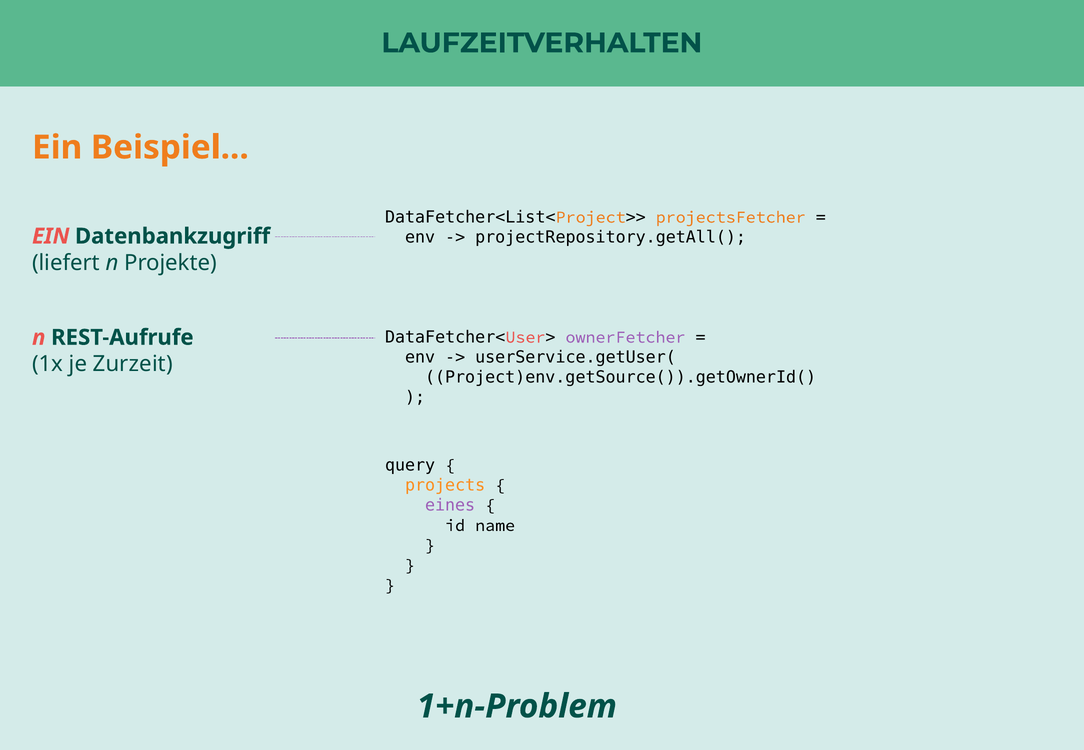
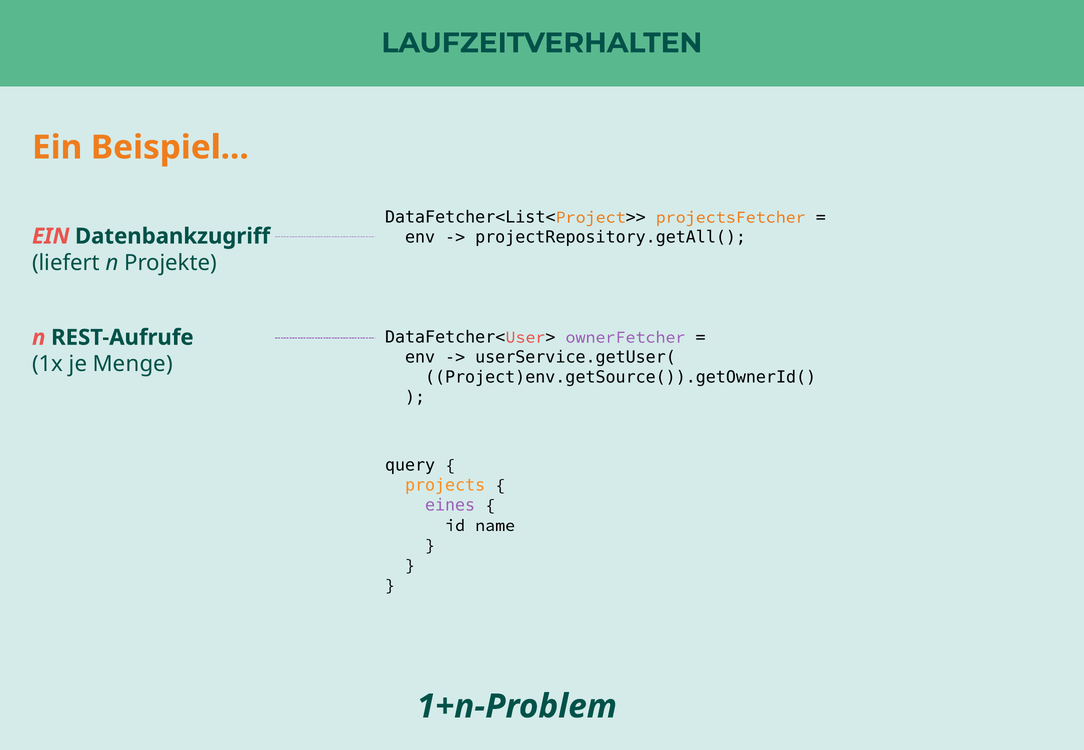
Zurzeit: Zurzeit -> Menge
